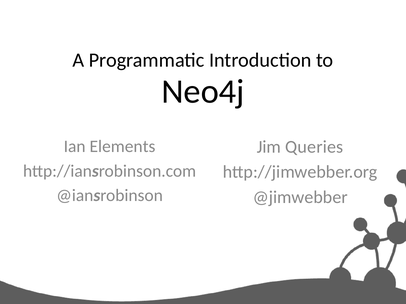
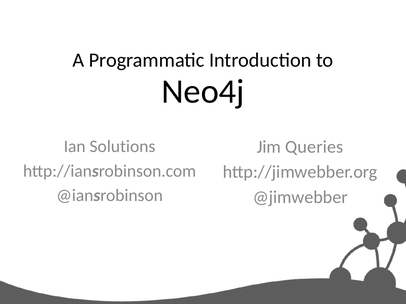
Elements: Elements -> Solutions
